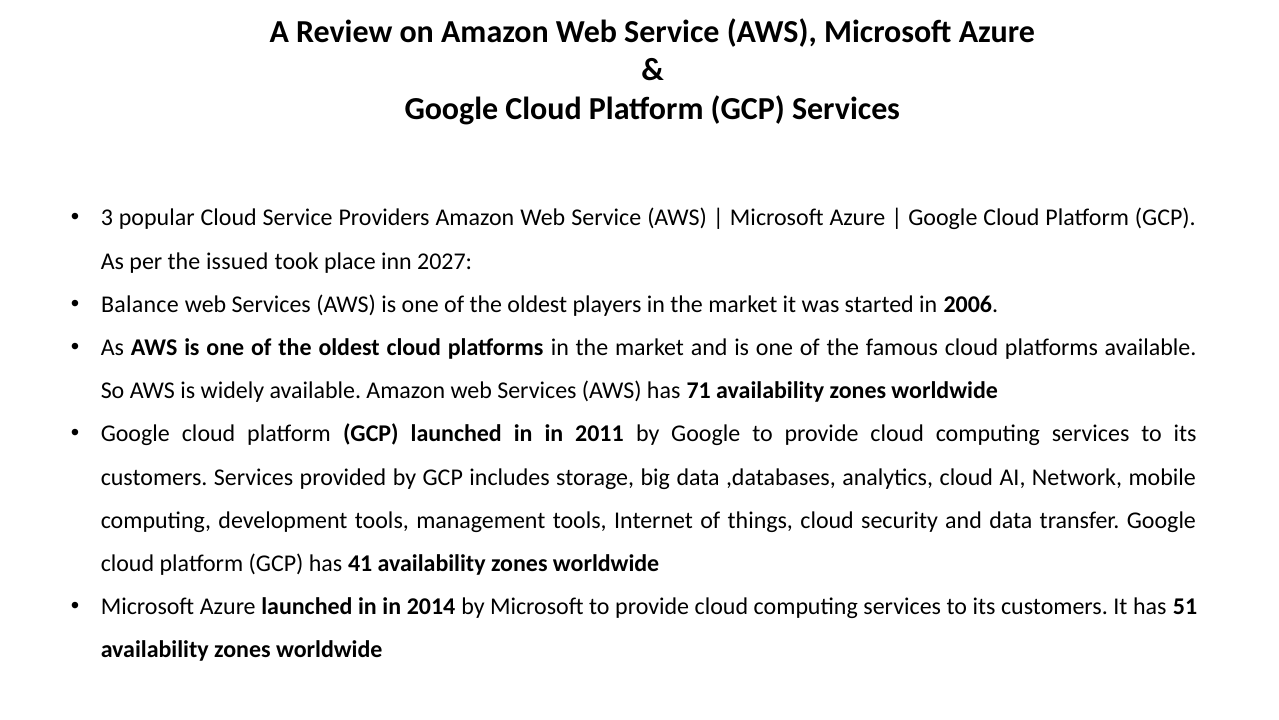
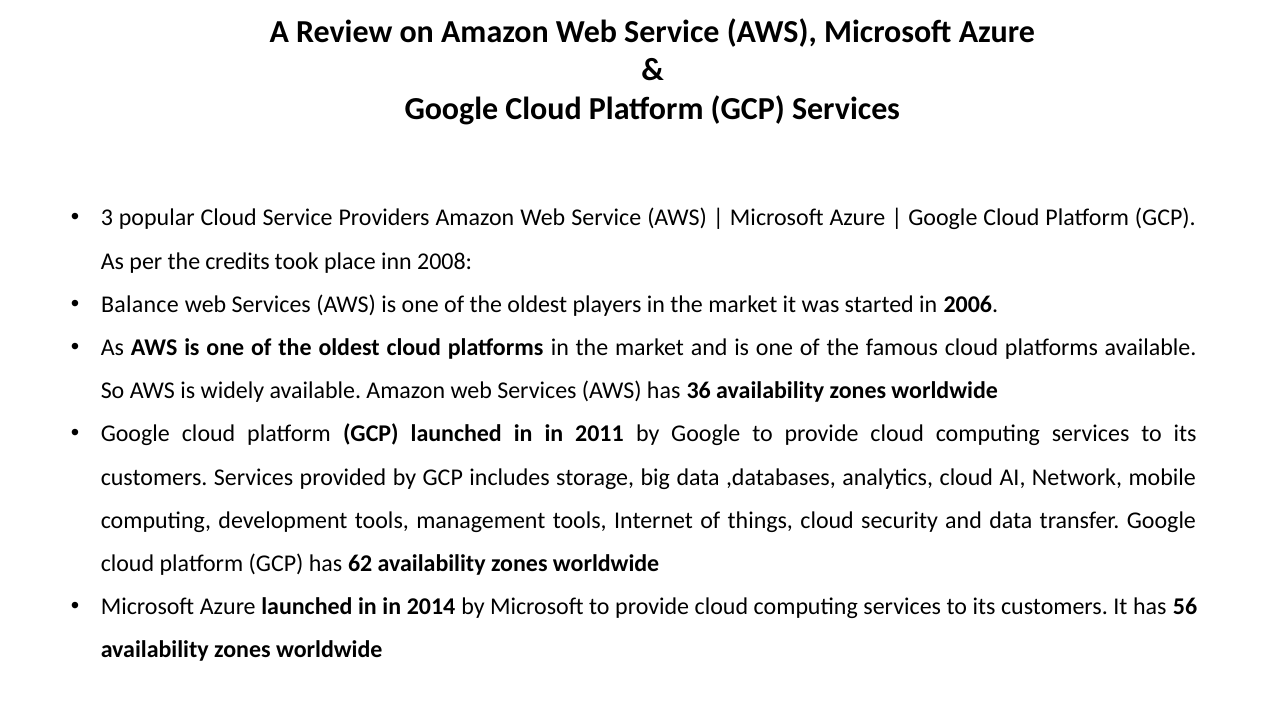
issued: issued -> credits
2027: 2027 -> 2008
71: 71 -> 36
41: 41 -> 62
51: 51 -> 56
